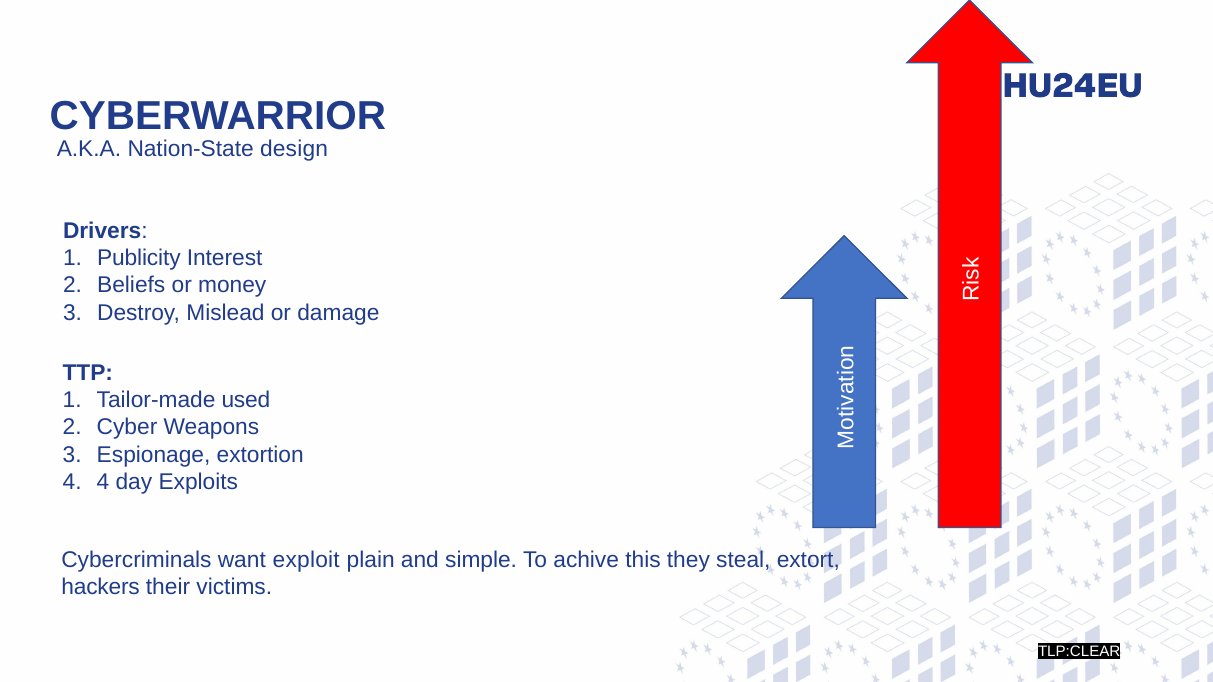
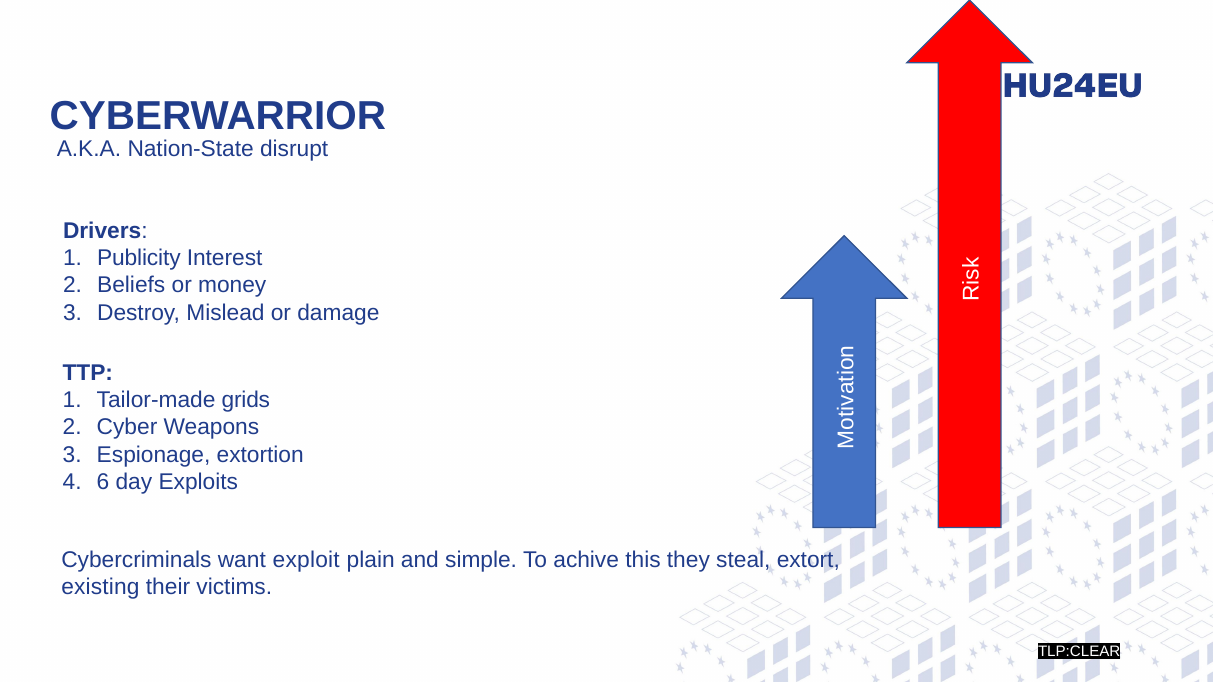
design: design -> disrupt
used: used -> grids
4 at (103, 482): 4 -> 6
hackers: hackers -> existing
